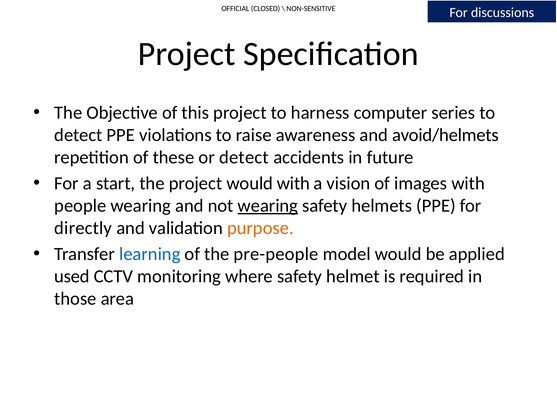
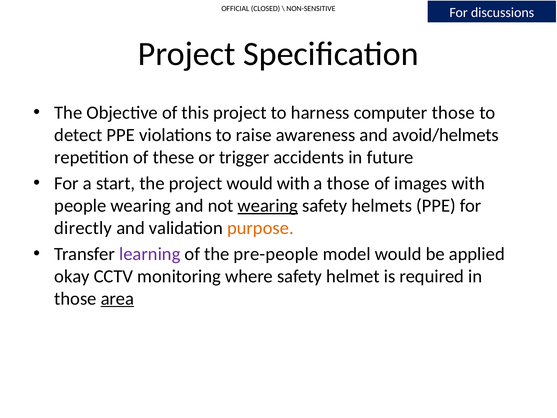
computer series: series -> those
or detect: detect -> trigger
a vision: vision -> those
learning colour: blue -> purple
used: used -> okay
area underline: none -> present
